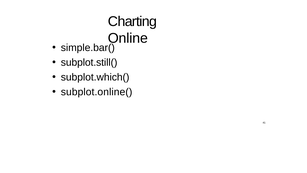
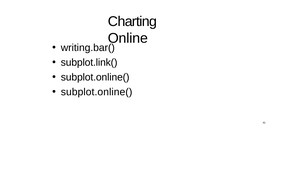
simple.bar(: simple.bar( -> writing.bar(
subplot.still(: subplot.still( -> subplot.link(
subplot.which( at (95, 77): subplot.which( -> subplot.online(
